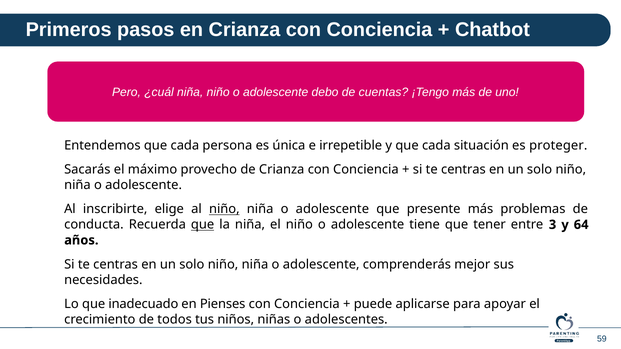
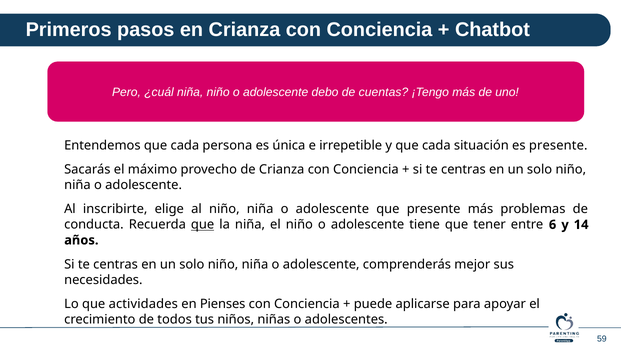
es proteger: proteger -> presente
niño at (224, 209) underline: present -> none
3: 3 -> 6
64: 64 -> 14
inadecuado: inadecuado -> actividades
